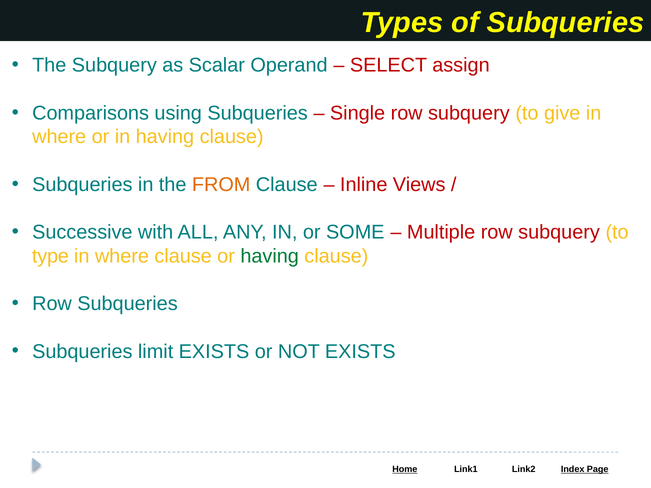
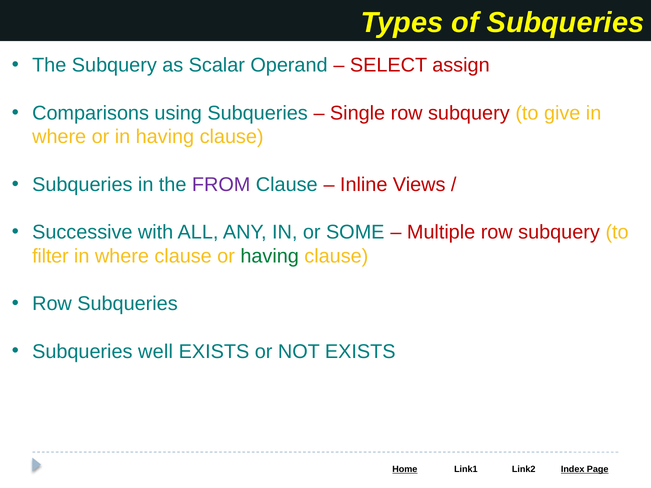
FROM colour: orange -> purple
type: type -> filter
limit: limit -> well
